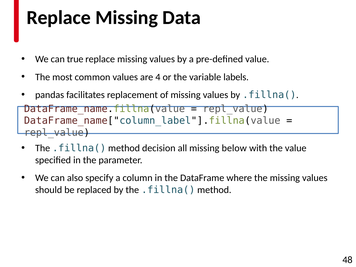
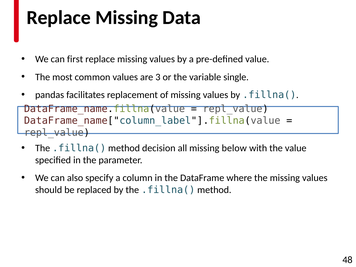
true: true -> first
4: 4 -> 3
labels: labels -> single
